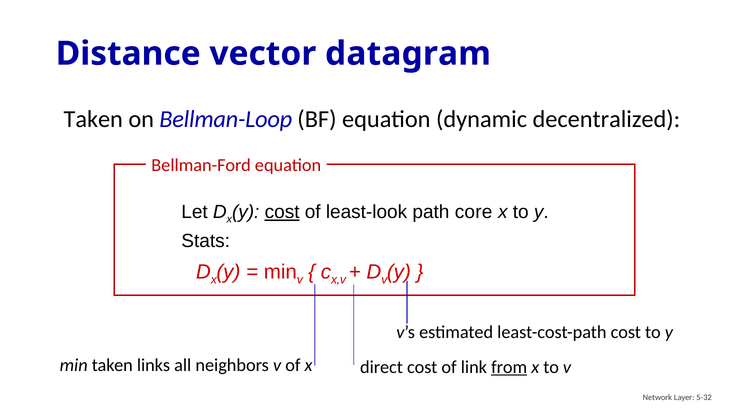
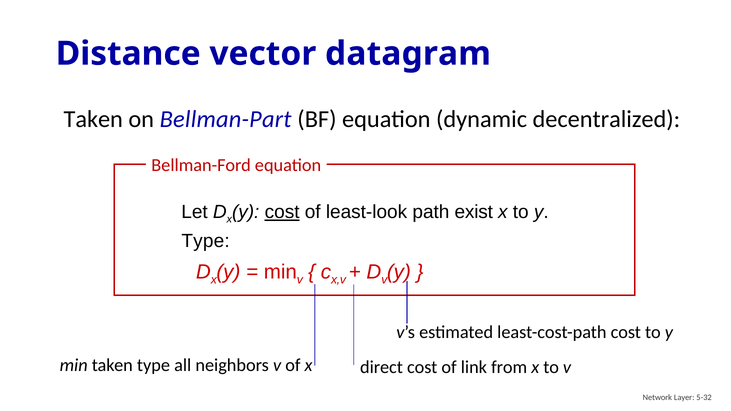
Bellman-Loop: Bellman-Loop -> Bellman-Part
core: core -> exist
Stats at (206, 241): Stats -> Type
taken links: links -> type
from underline: present -> none
